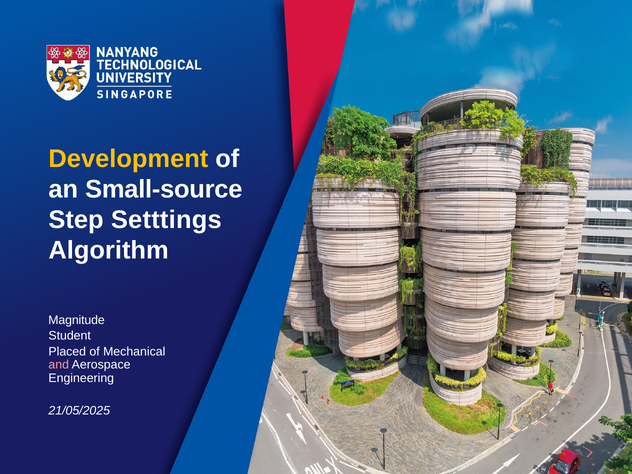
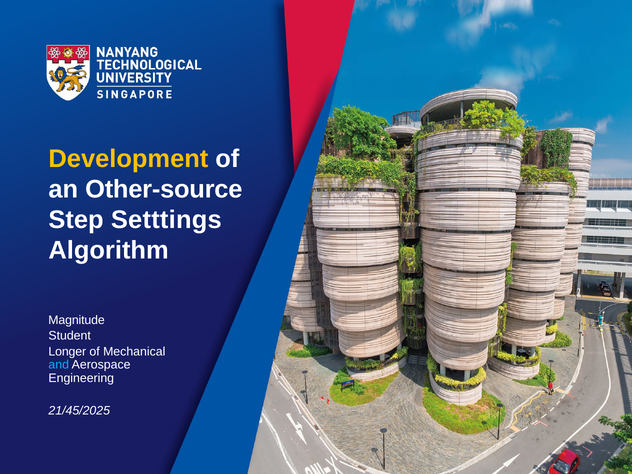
Small-source: Small-source -> Other-source
Placed: Placed -> Longer
and colour: pink -> light blue
21/05/2025: 21/05/2025 -> 21/45/2025
